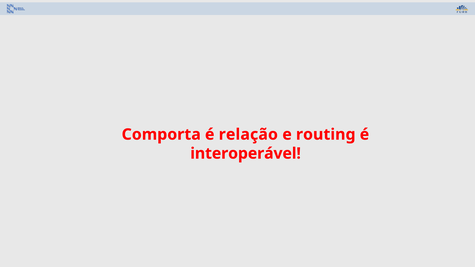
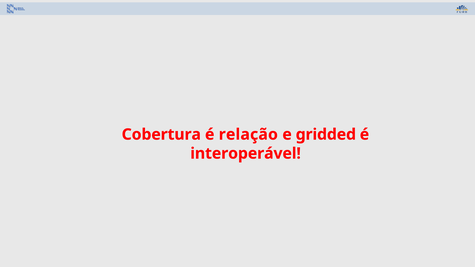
Comporta: Comporta -> Cobertura
routing: routing -> gridded
